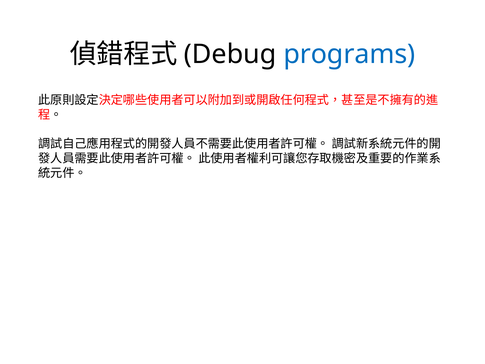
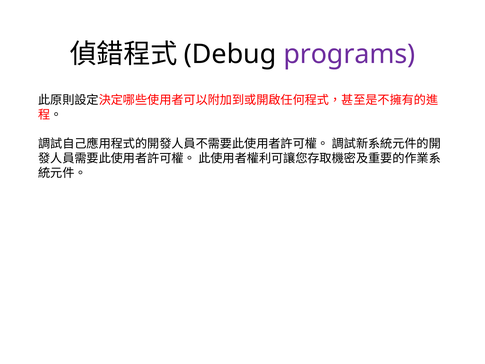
programs colour: blue -> purple
